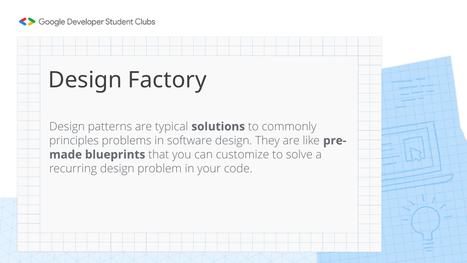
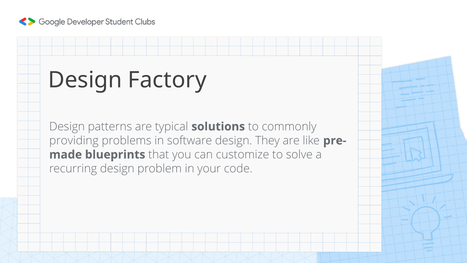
principles: principles -> providing
